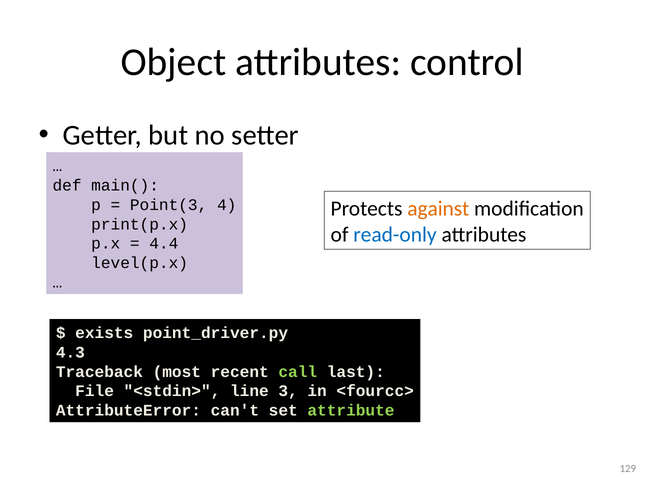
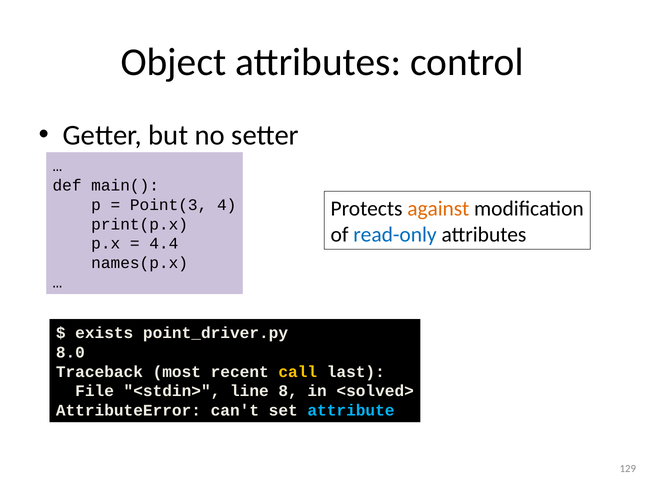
level(p.x: level(p.x -> names(p.x
4.3: 4.3 -> 8.0
call colour: light green -> yellow
3: 3 -> 8
<fourcc>: <fourcc> -> <solved>
attribute colour: light green -> light blue
